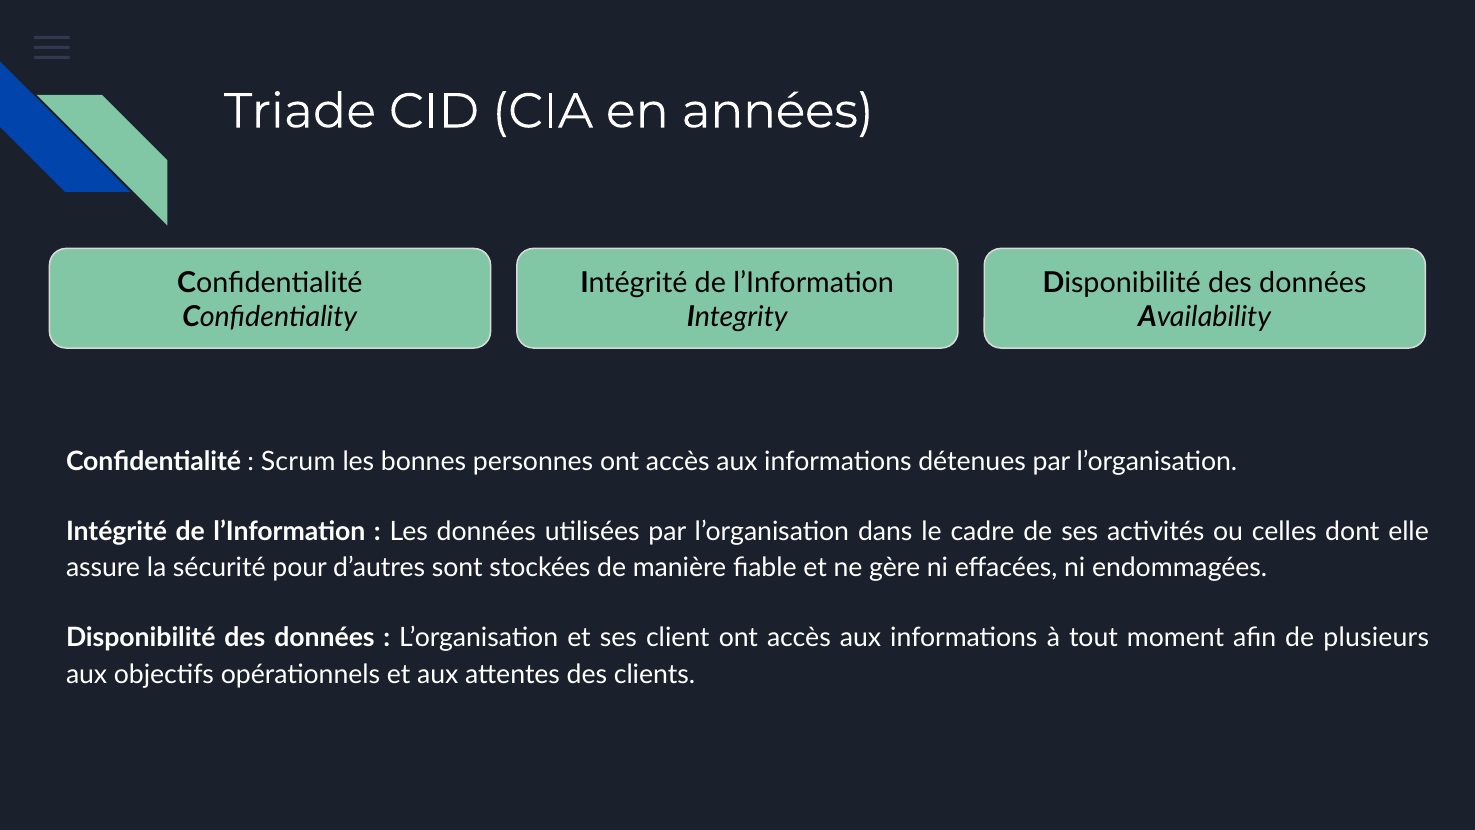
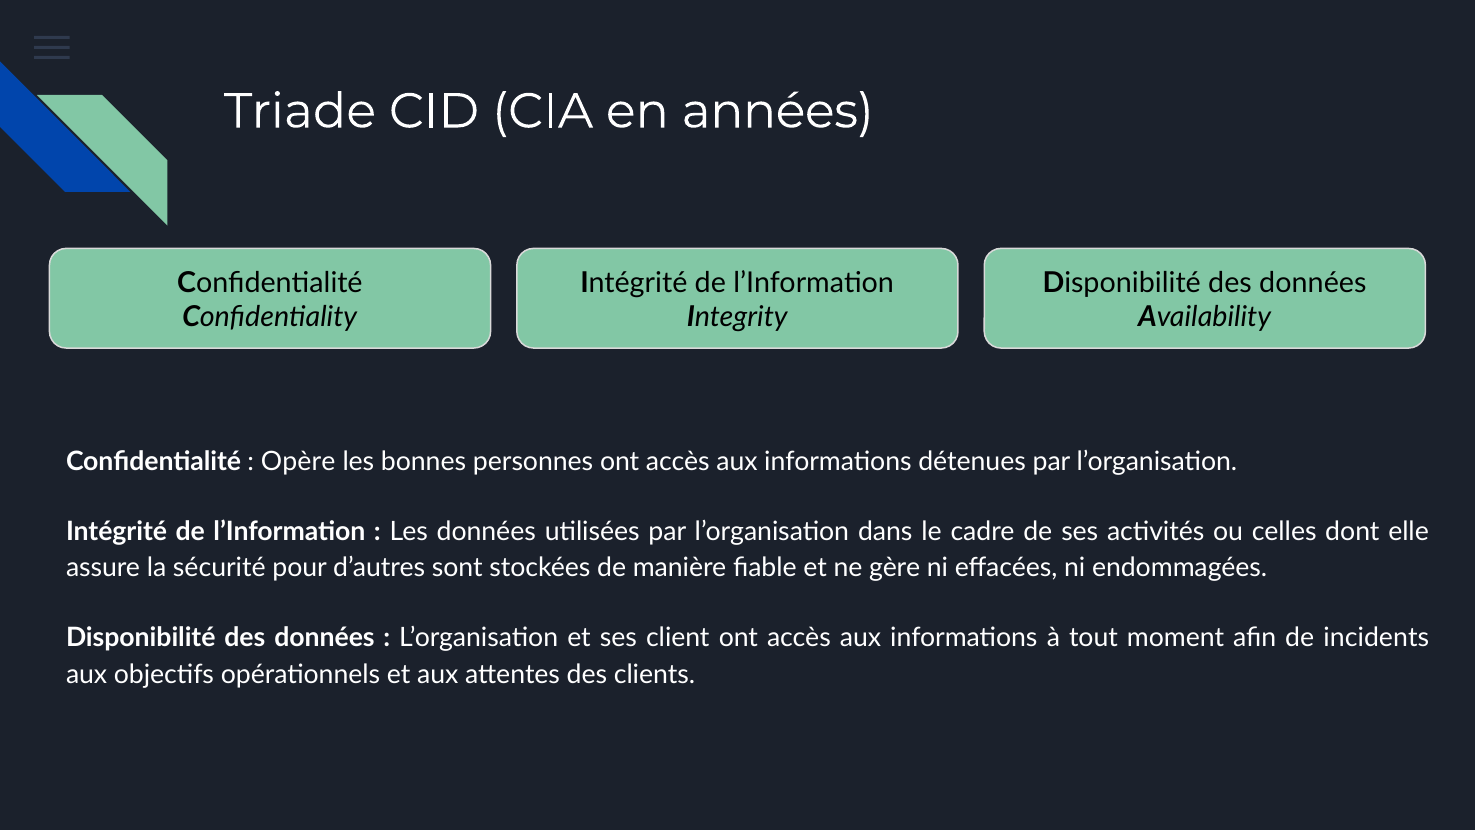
Scrum: Scrum -> Opère
plusieurs: plusieurs -> incidents
